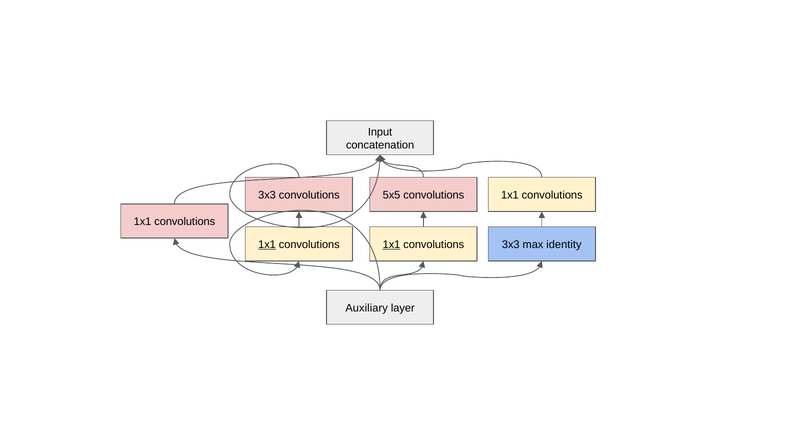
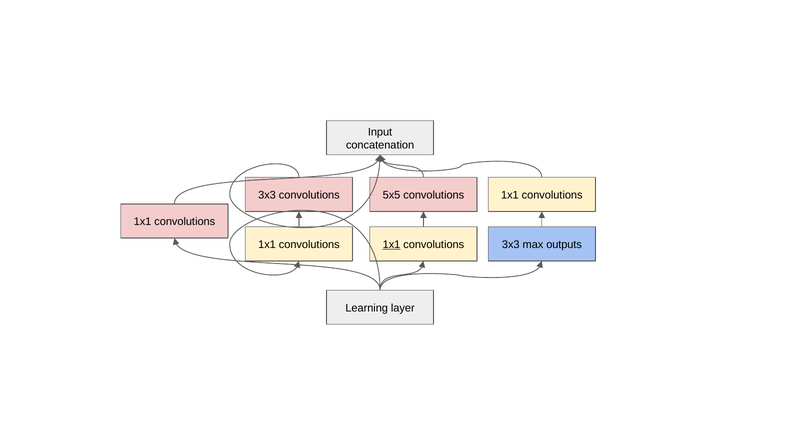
1x1 at (267, 245) underline: present -> none
identity: identity -> outputs
Auxiliary: Auxiliary -> Learning
